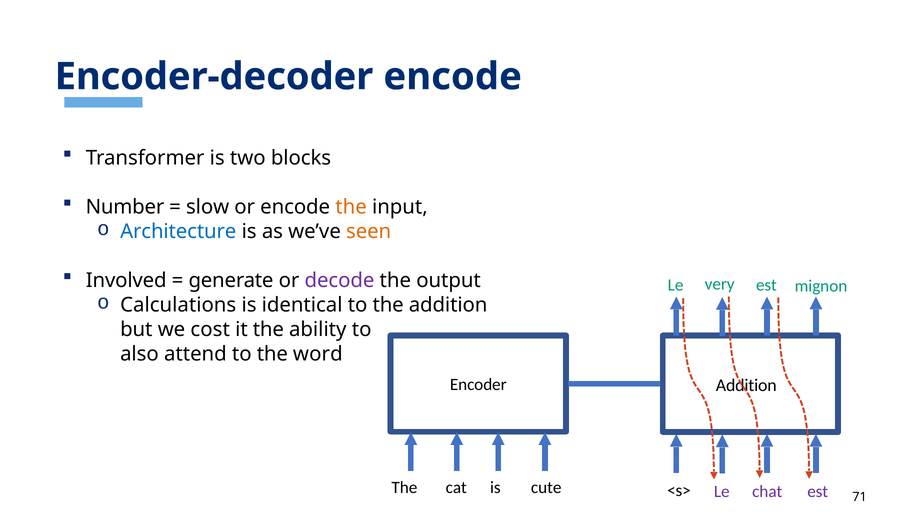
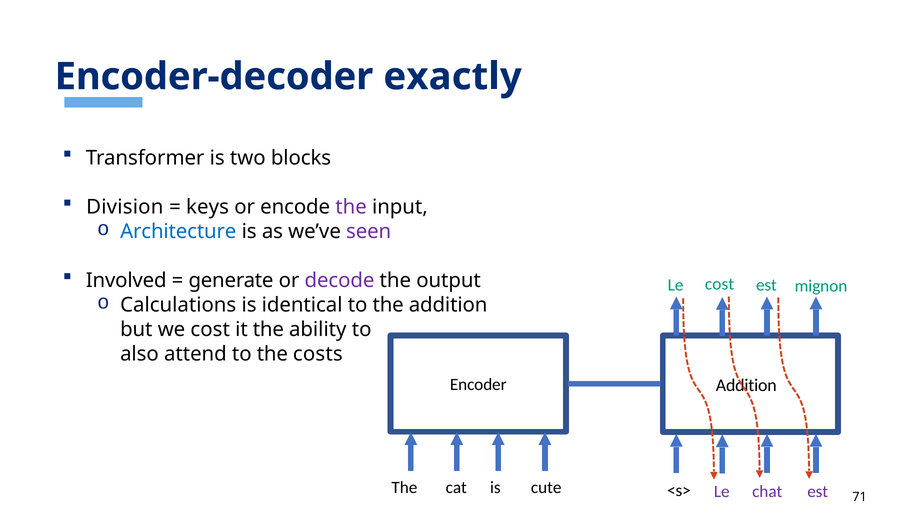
Encoder-decoder encode: encode -> exactly
Number: Number -> Division
slow: slow -> keys
the at (351, 207) colour: orange -> purple
seen colour: orange -> purple
Le very: very -> cost
word: word -> costs
